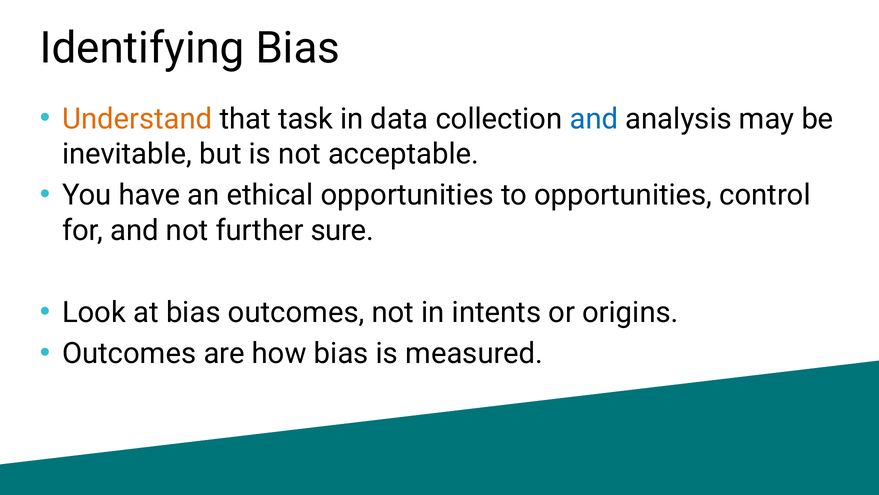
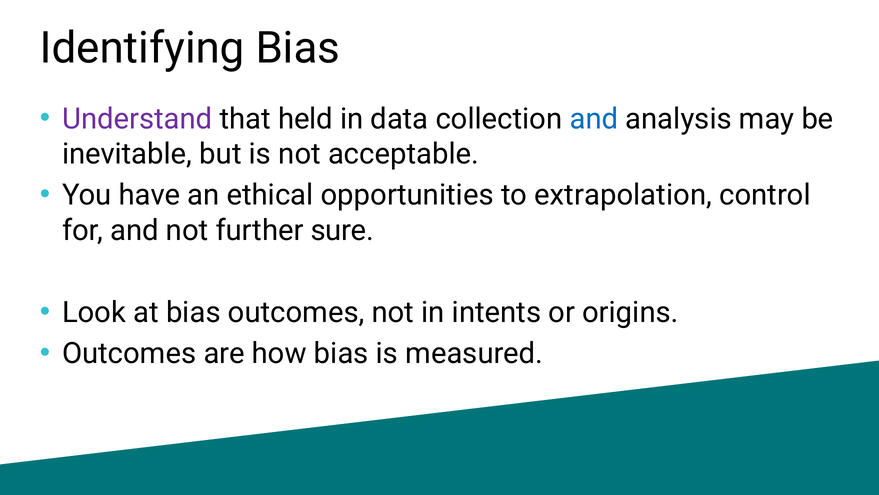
Understand colour: orange -> purple
task: task -> held
to opportunities: opportunities -> extrapolation
